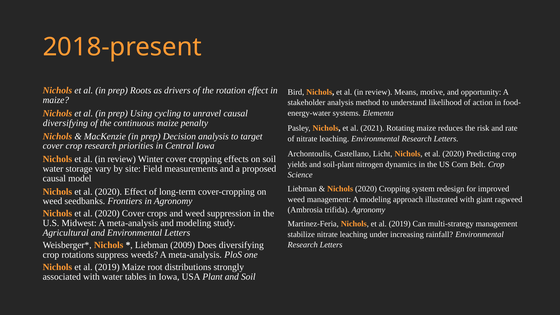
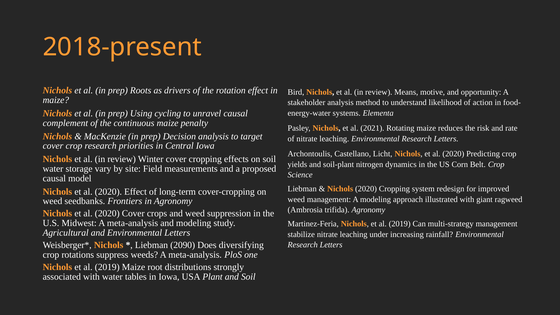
diversifying at (65, 123): diversifying -> complement
2009: 2009 -> 2090
